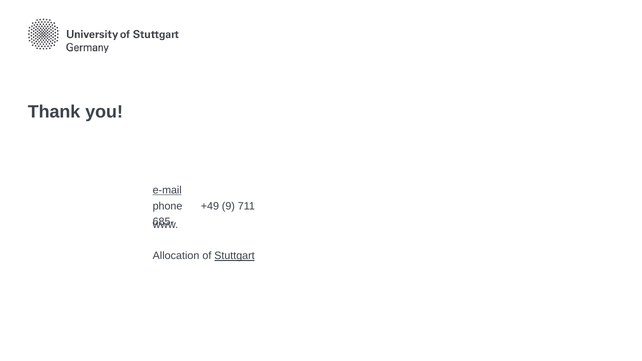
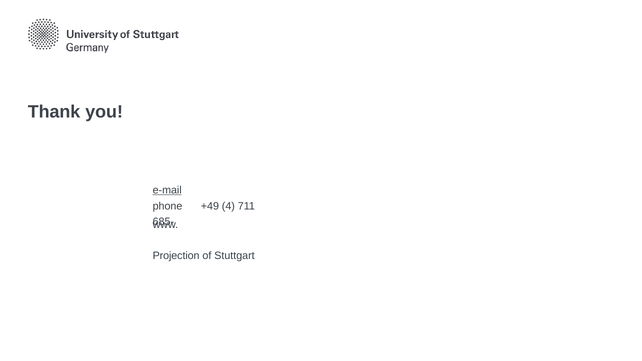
9: 9 -> 4
Allocation: Allocation -> Projection
Stuttgart underline: present -> none
